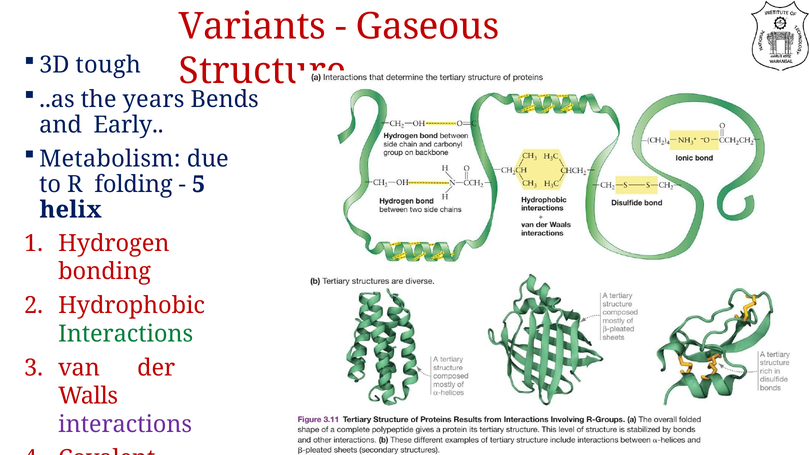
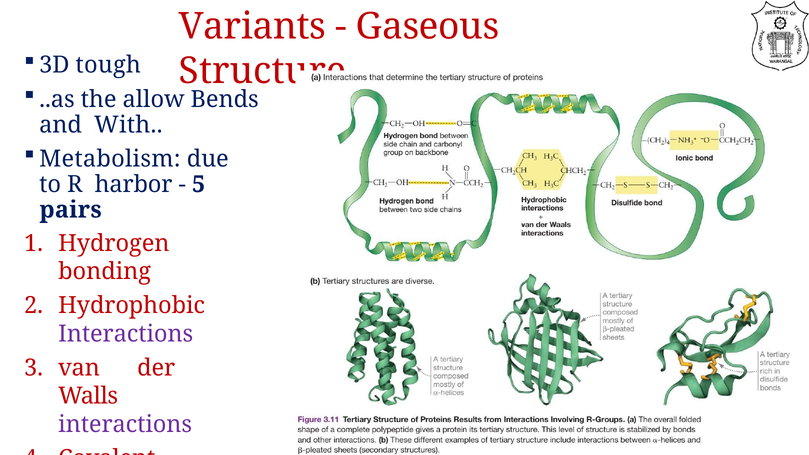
years: years -> allow
Early: Early -> With
folding: folding -> harbor
helix: helix -> pairs
Interactions at (126, 334) colour: green -> purple
